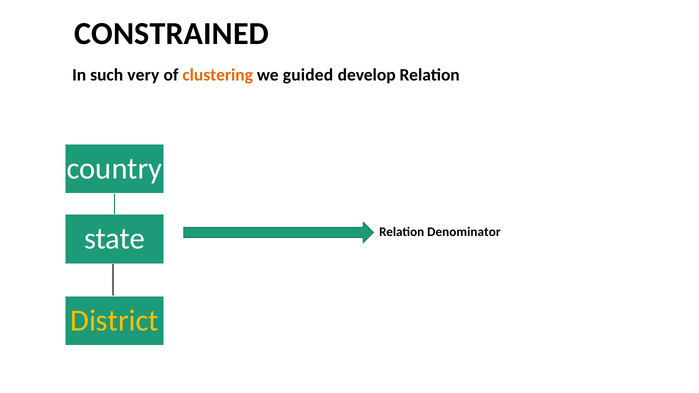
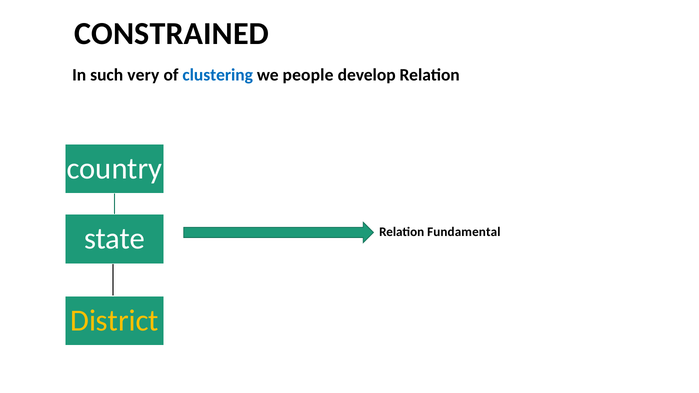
clustering colour: orange -> blue
guided: guided -> people
Denominator: Denominator -> Fundamental
